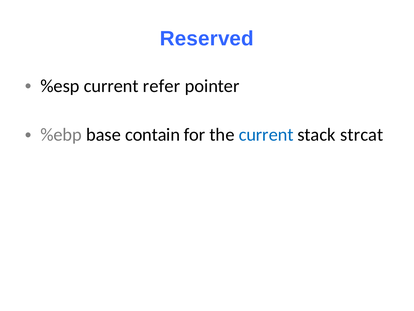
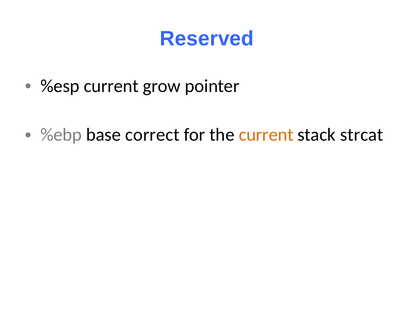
refer: refer -> grow
contain: contain -> correct
current at (266, 135) colour: blue -> orange
